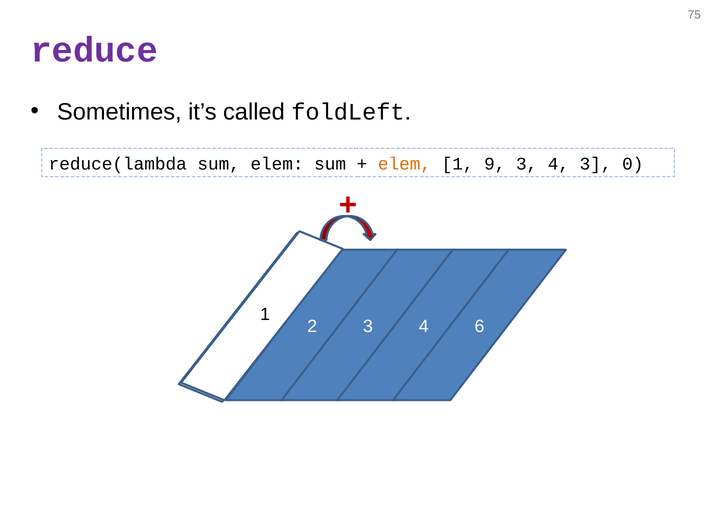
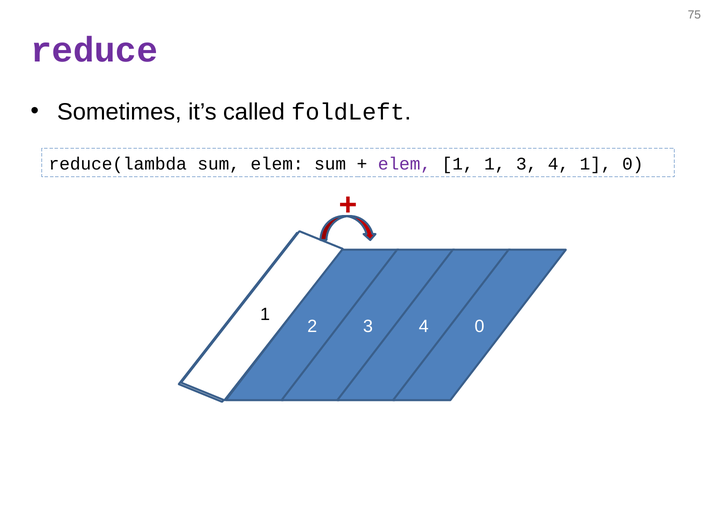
elem at (404, 164) colour: orange -> purple
1 9: 9 -> 1
4 3: 3 -> 1
6 at (479, 326): 6 -> 0
